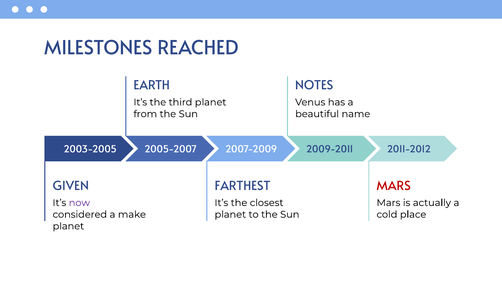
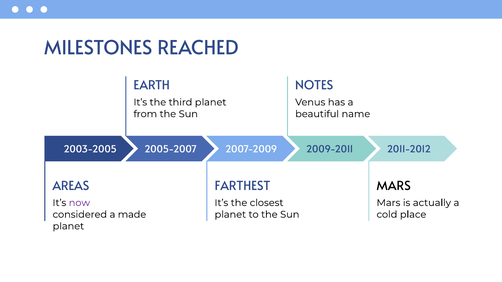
GIVEN: GIVEN -> AREAS
MARS at (394, 186) colour: red -> black
make: make -> made
